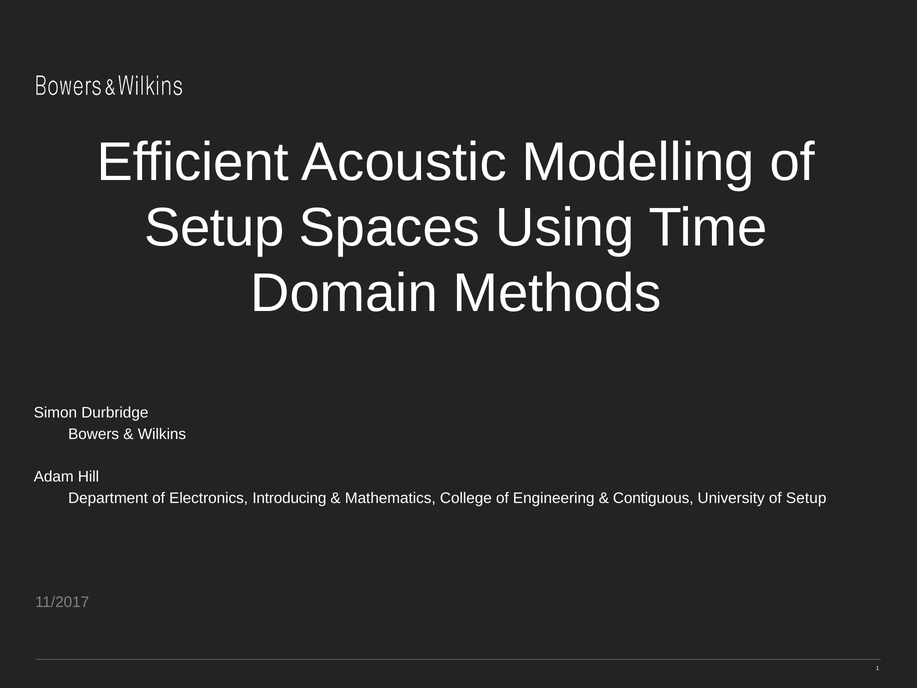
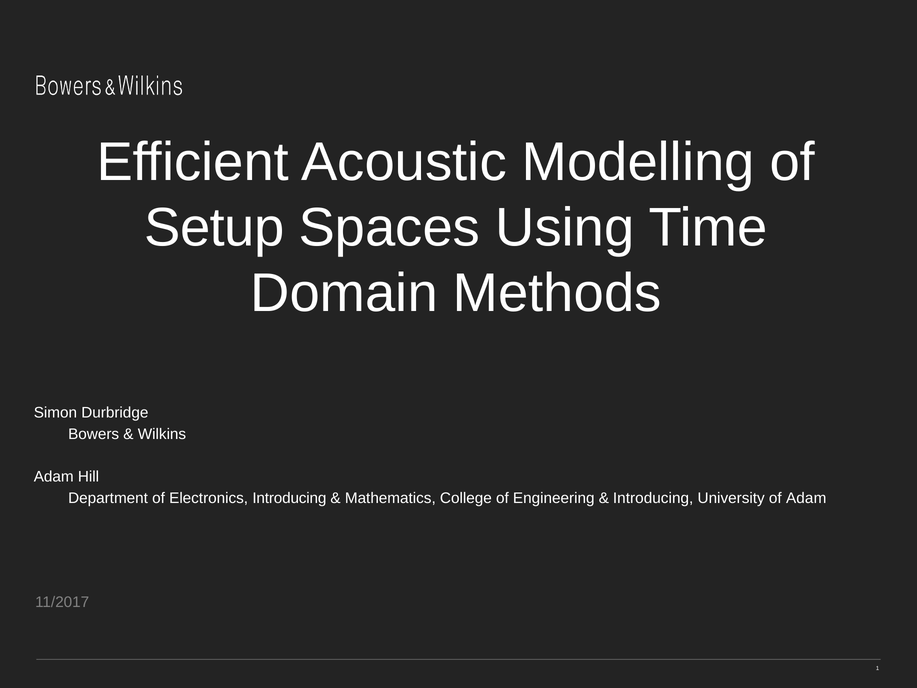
Contiguous at (653, 498): Contiguous -> Introducing
University of Setup: Setup -> Adam
